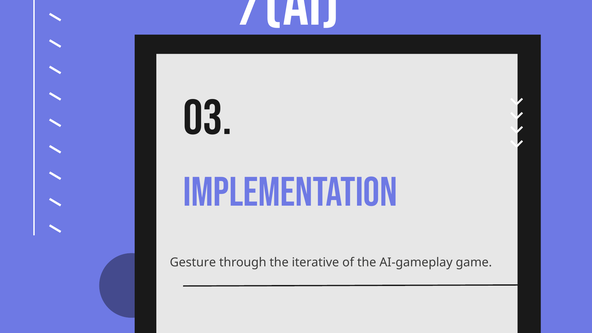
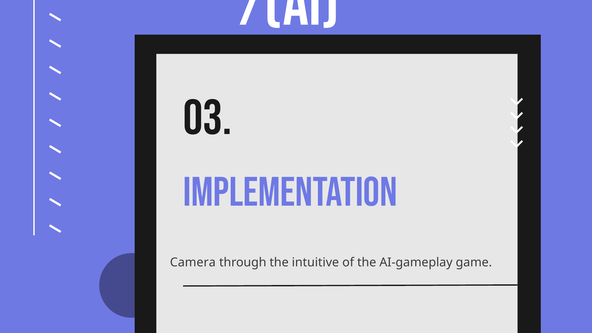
Gesture: Gesture -> Camera
iterative: iterative -> intuitive
